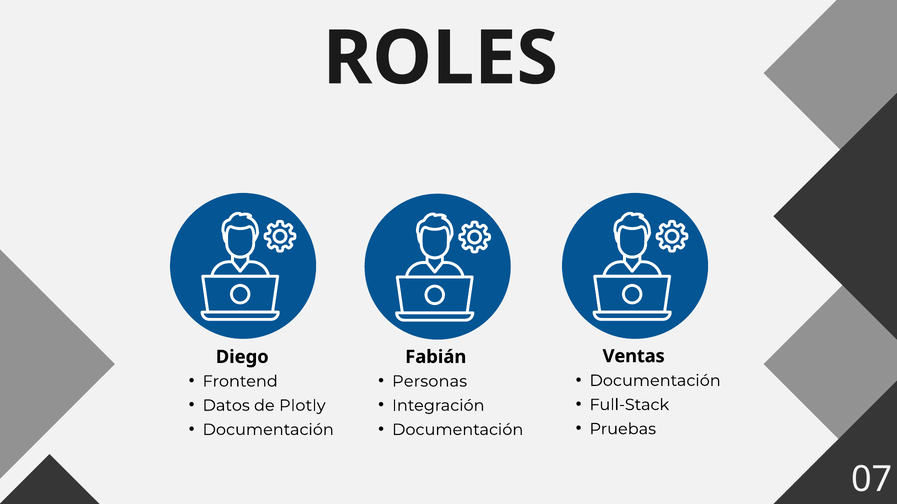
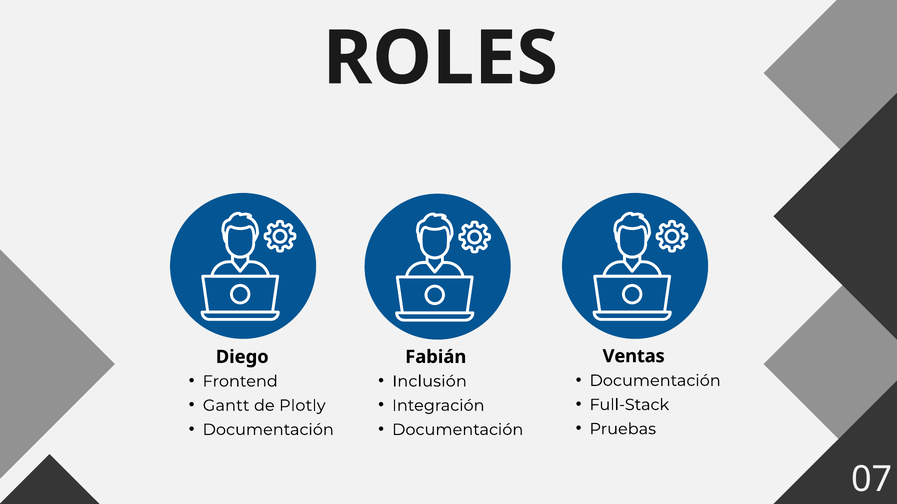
Personas: Personas -> Inclusión
Datos: Datos -> Gantt
